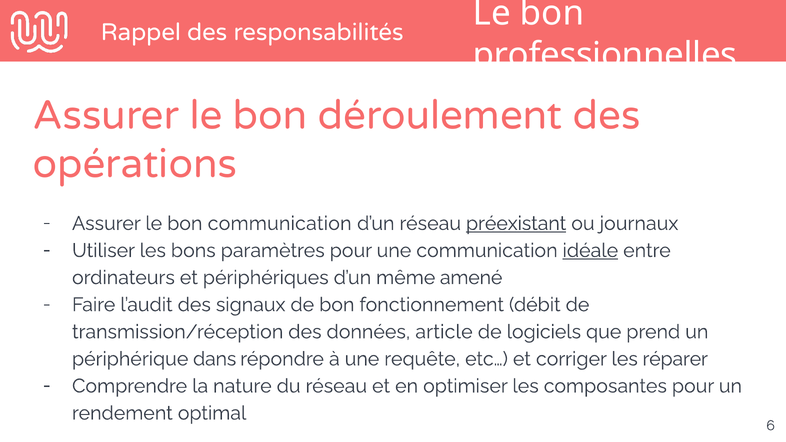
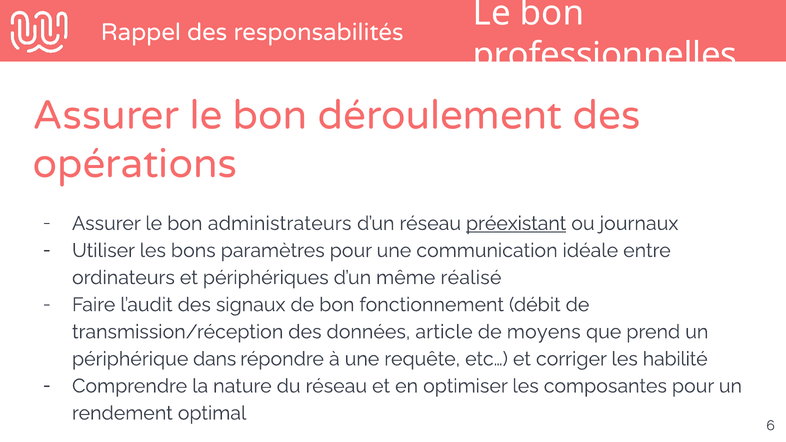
bon communication: communication -> administrateurs
idéale underline: present -> none
amené: amené -> réalisé
logiciels: logiciels -> moyens
réparer: réparer -> habilité
